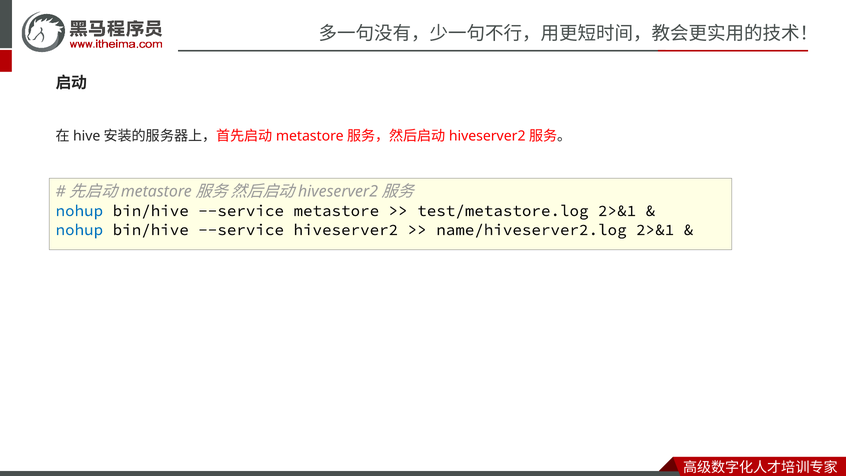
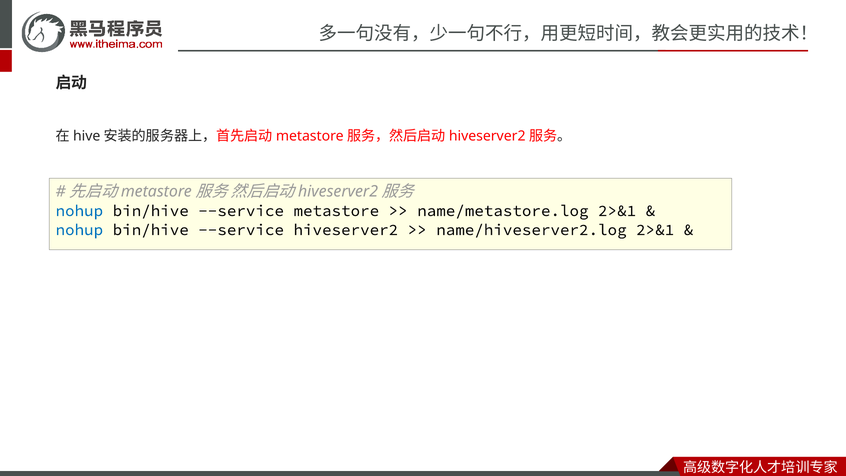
test/metastore.log: test/metastore.log -> name/metastore.log
